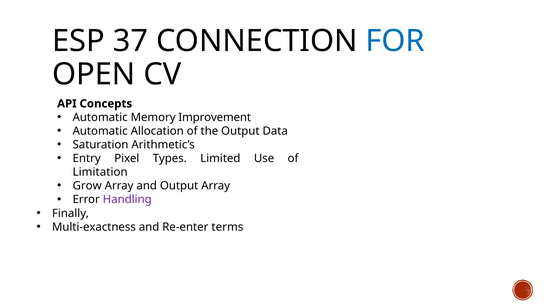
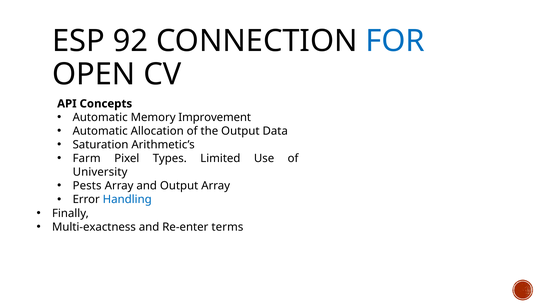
37: 37 -> 92
Entry: Entry -> Farm
Limitation: Limitation -> University
Grow: Grow -> Pests
Handling colour: purple -> blue
